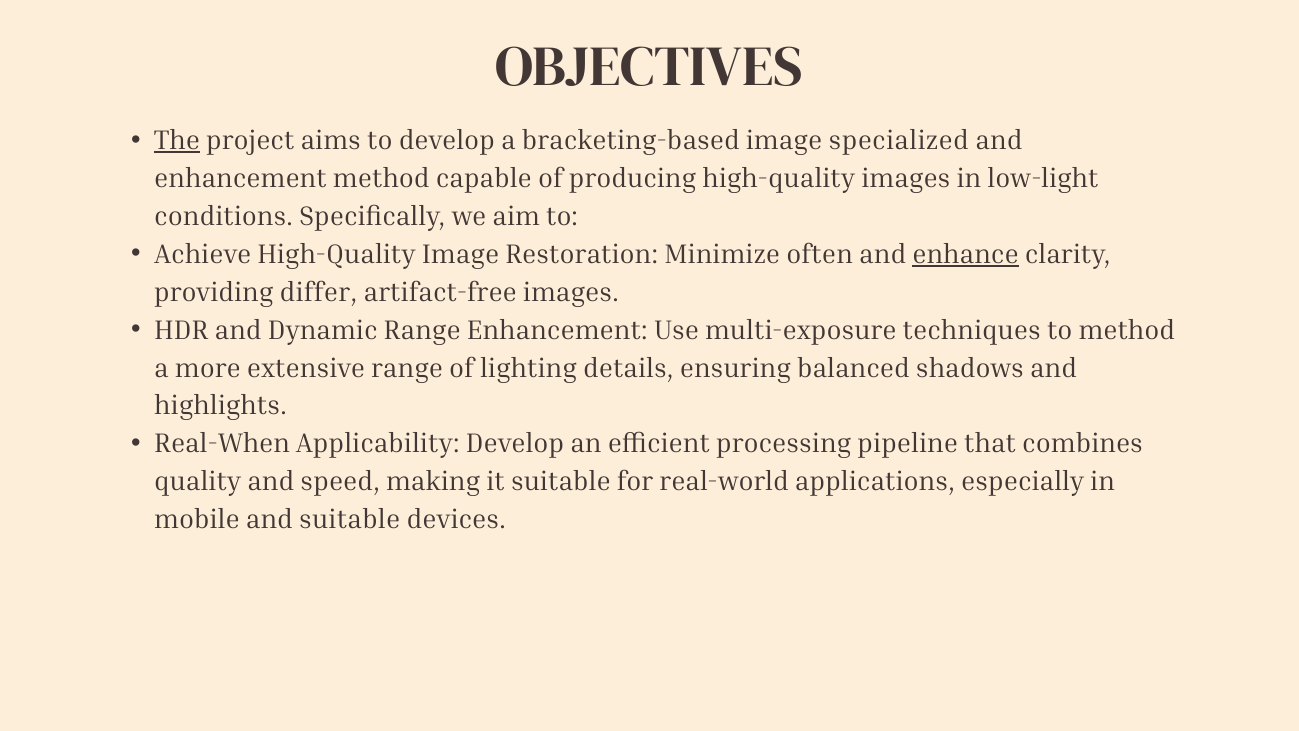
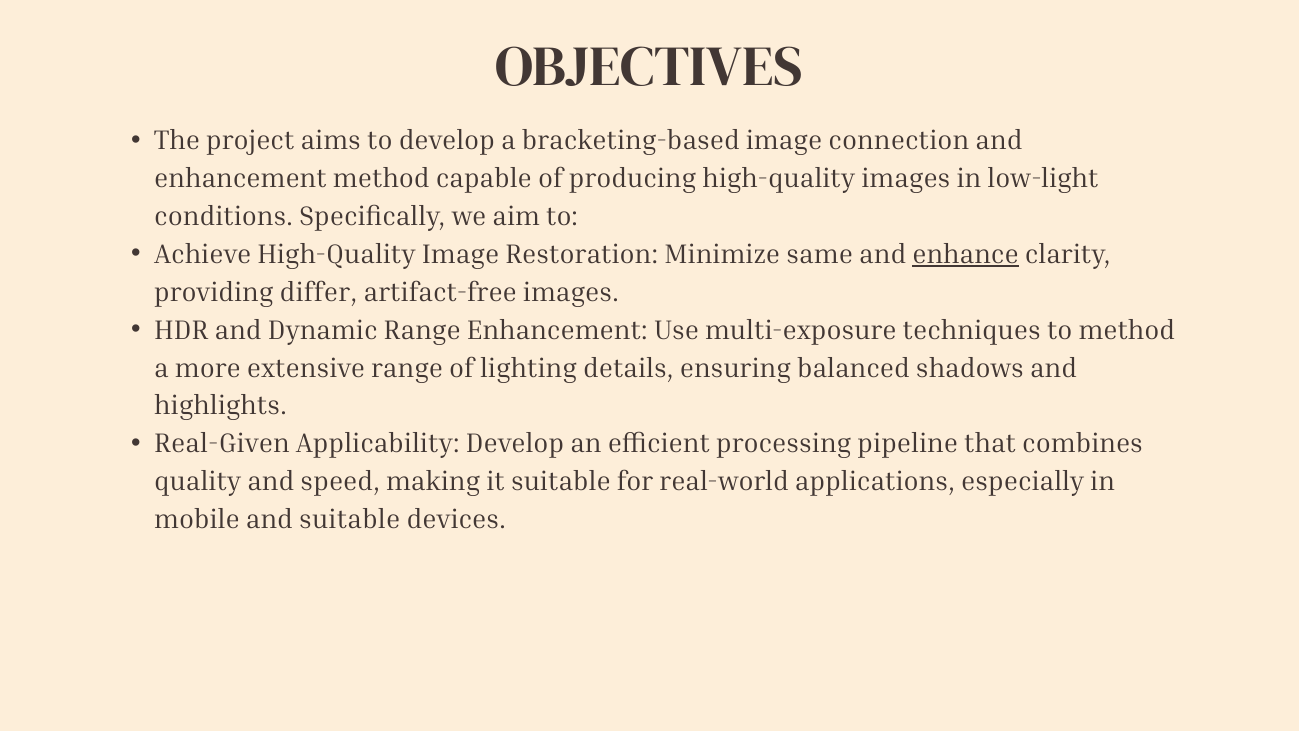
The underline: present -> none
specialized: specialized -> connection
often: often -> same
Real-When: Real-When -> Real-Given
